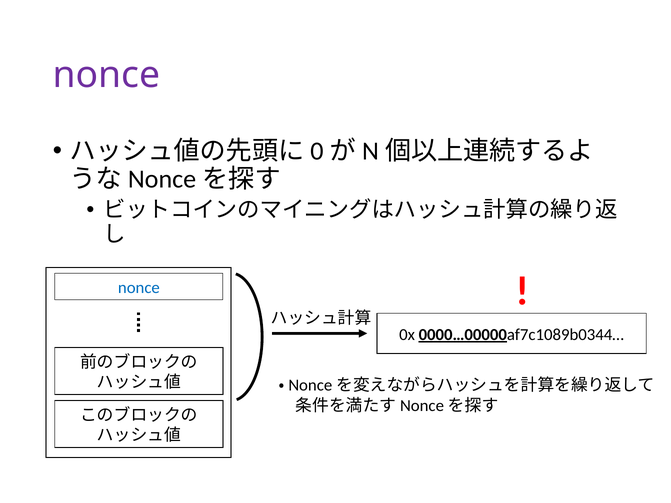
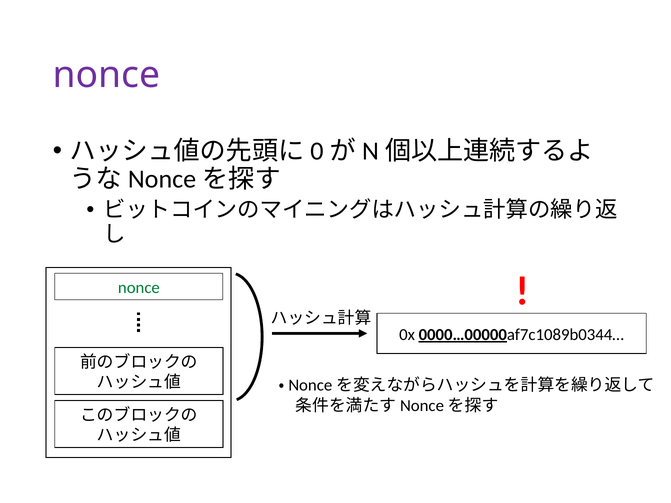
nonce at (139, 288) colour: blue -> green
